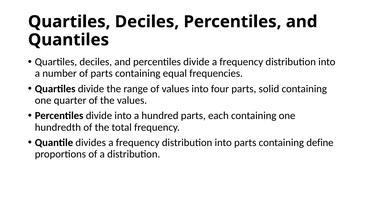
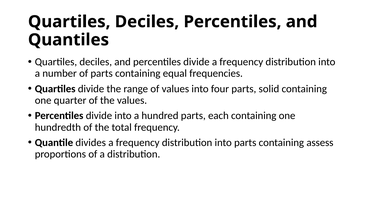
define: define -> assess
